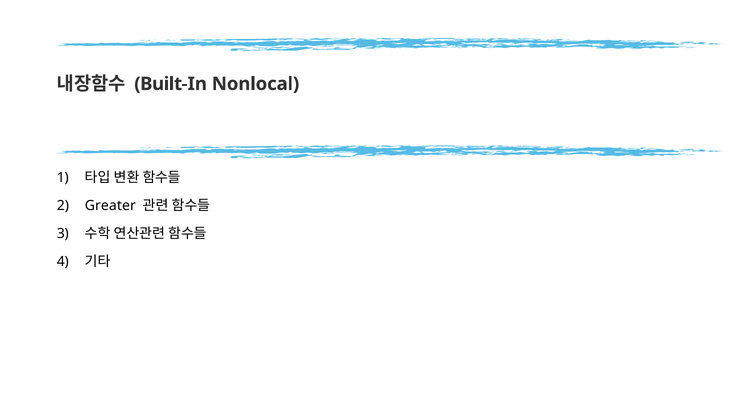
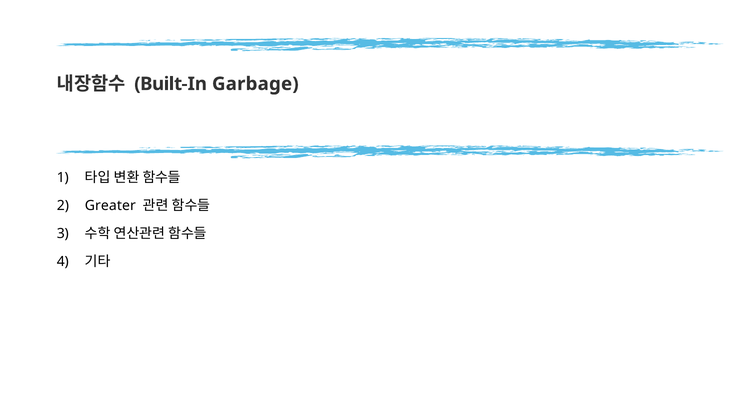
Nonlocal: Nonlocal -> Garbage
